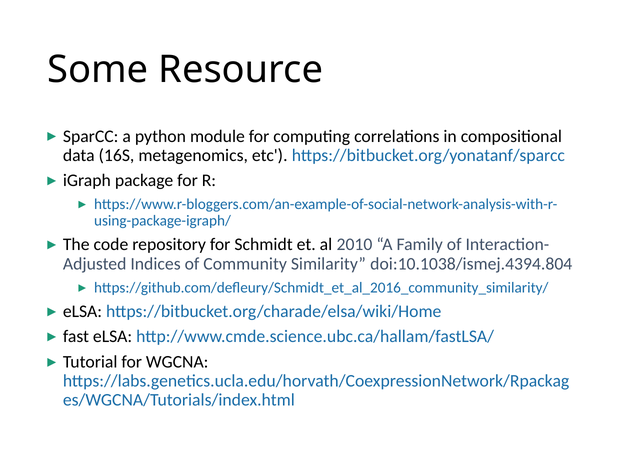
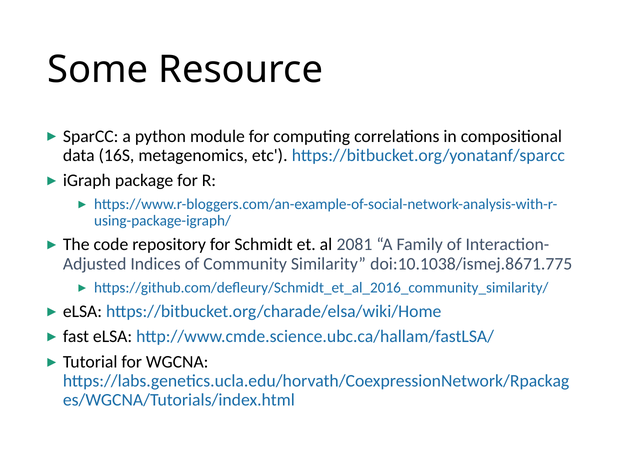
2010: 2010 -> 2081
doi:10.1038/ismej.4394.804: doi:10.1038/ismej.4394.804 -> doi:10.1038/ismej.8671.775
